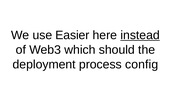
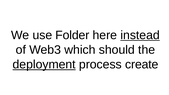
Easier: Easier -> Folder
deployment underline: none -> present
config: config -> create
